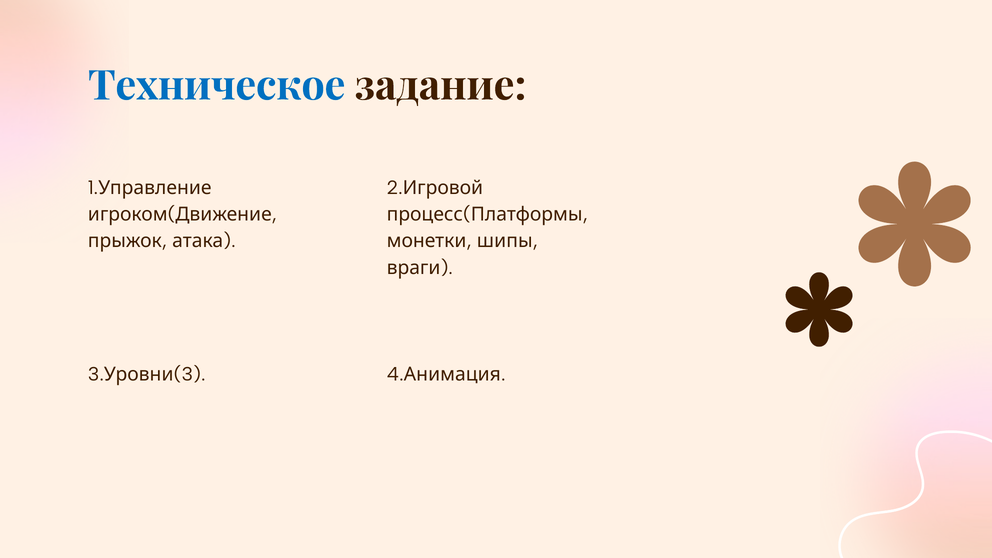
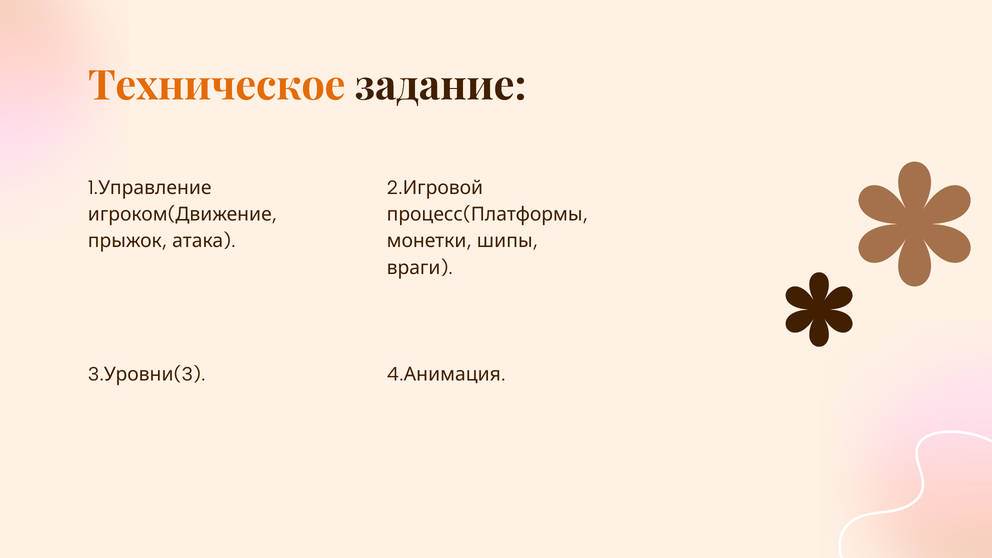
Техническое colour: blue -> orange
